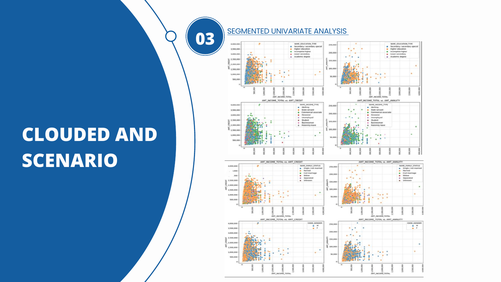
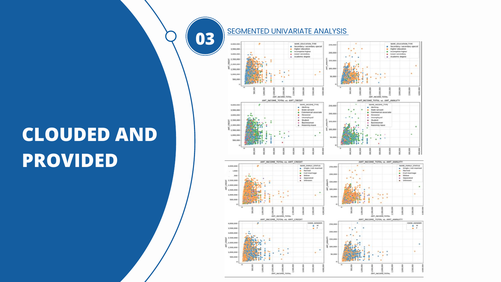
SCENARIO: SCENARIO -> PROVIDED
